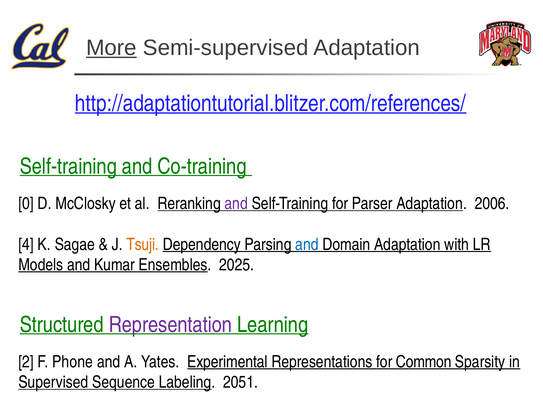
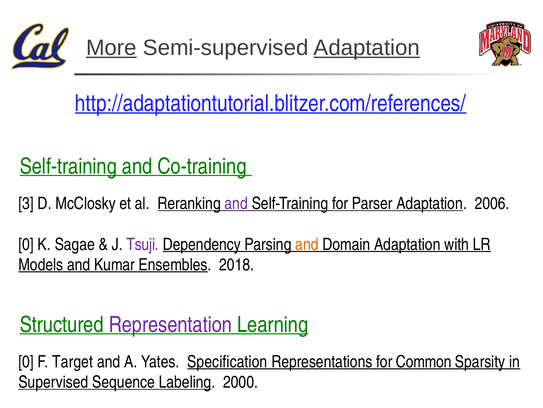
Adaptation at (367, 48) underline: none -> present
0: 0 -> 3
4 at (26, 244): 4 -> 0
Tsuji colour: orange -> purple
and at (307, 244) colour: blue -> orange
2025: 2025 -> 2018
2 at (26, 361): 2 -> 0
Phone: Phone -> Target
Experimental: Experimental -> Specification
2051: 2051 -> 2000
